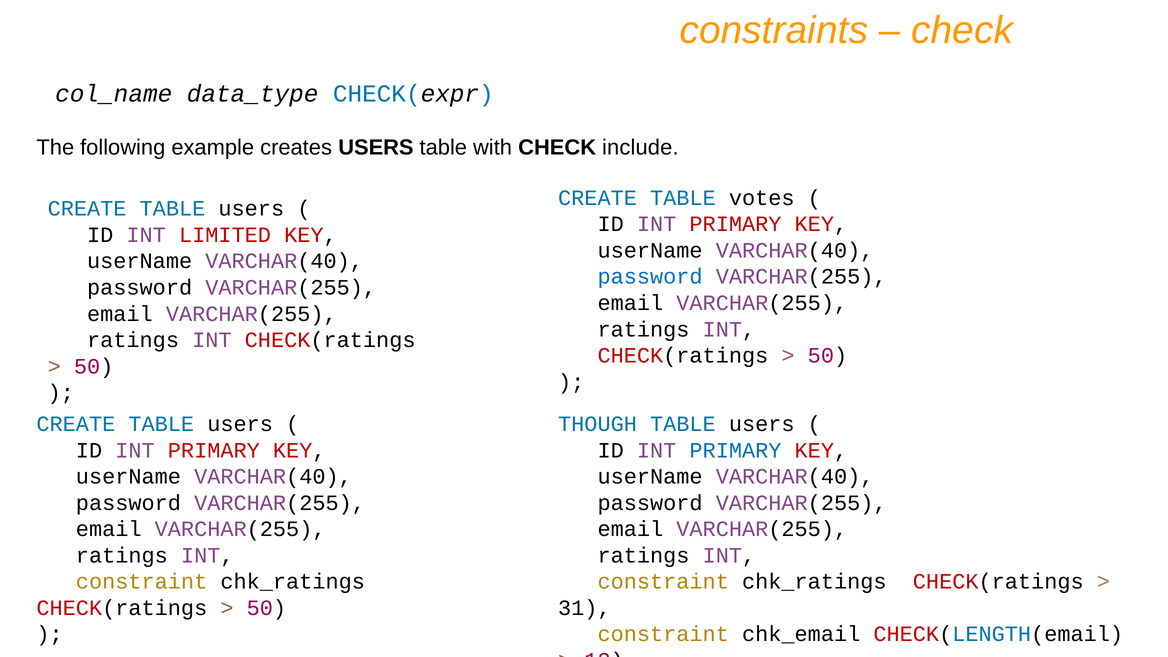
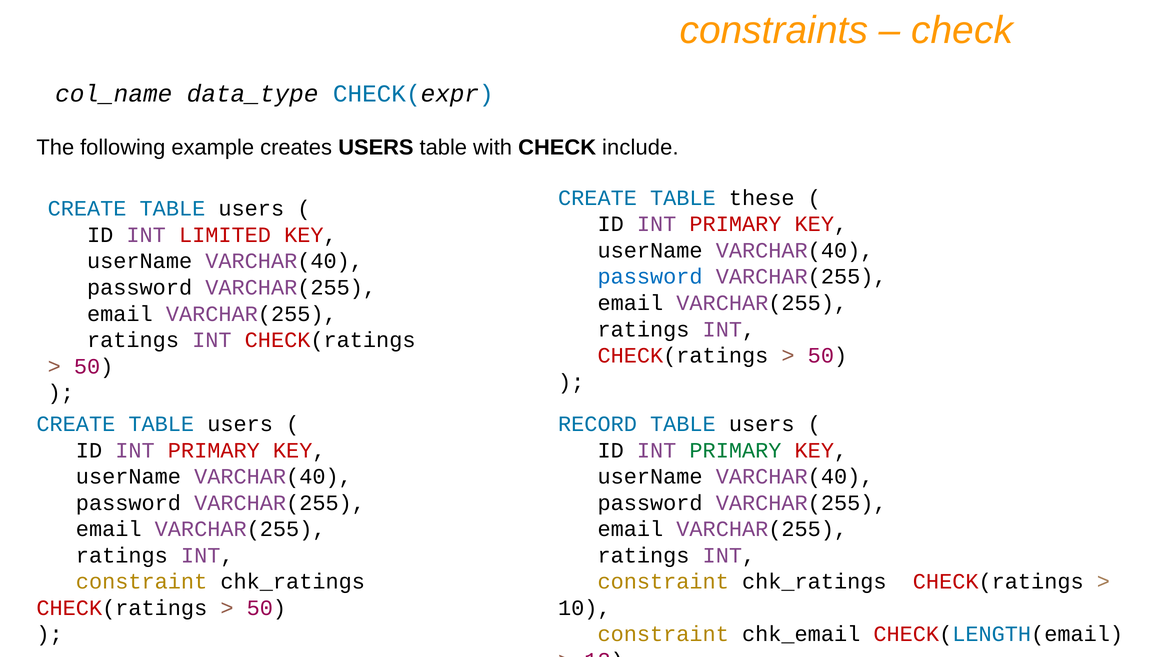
votes: votes -> these
THOUGH: THOUGH -> RECORD
PRIMARY at (735, 450) colour: blue -> green
31: 31 -> 10
